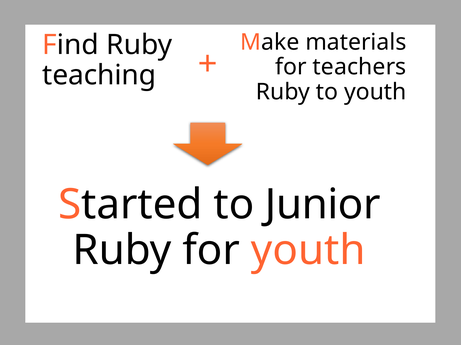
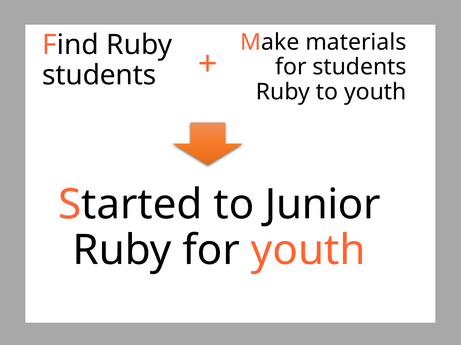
for teachers: teachers -> students
teaching at (99, 75): teaching -> students
